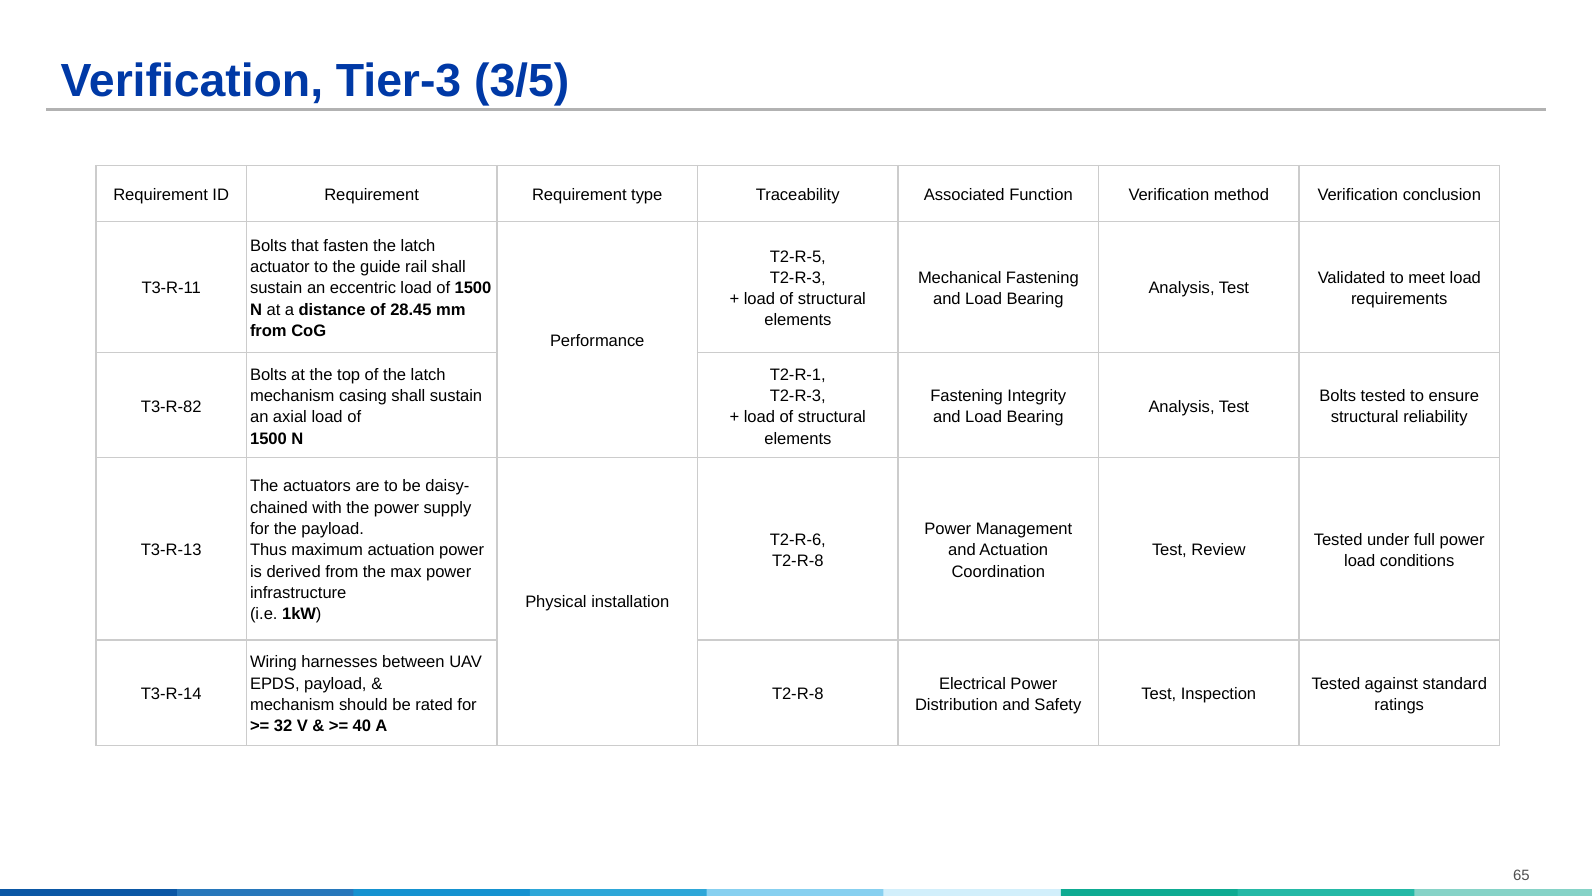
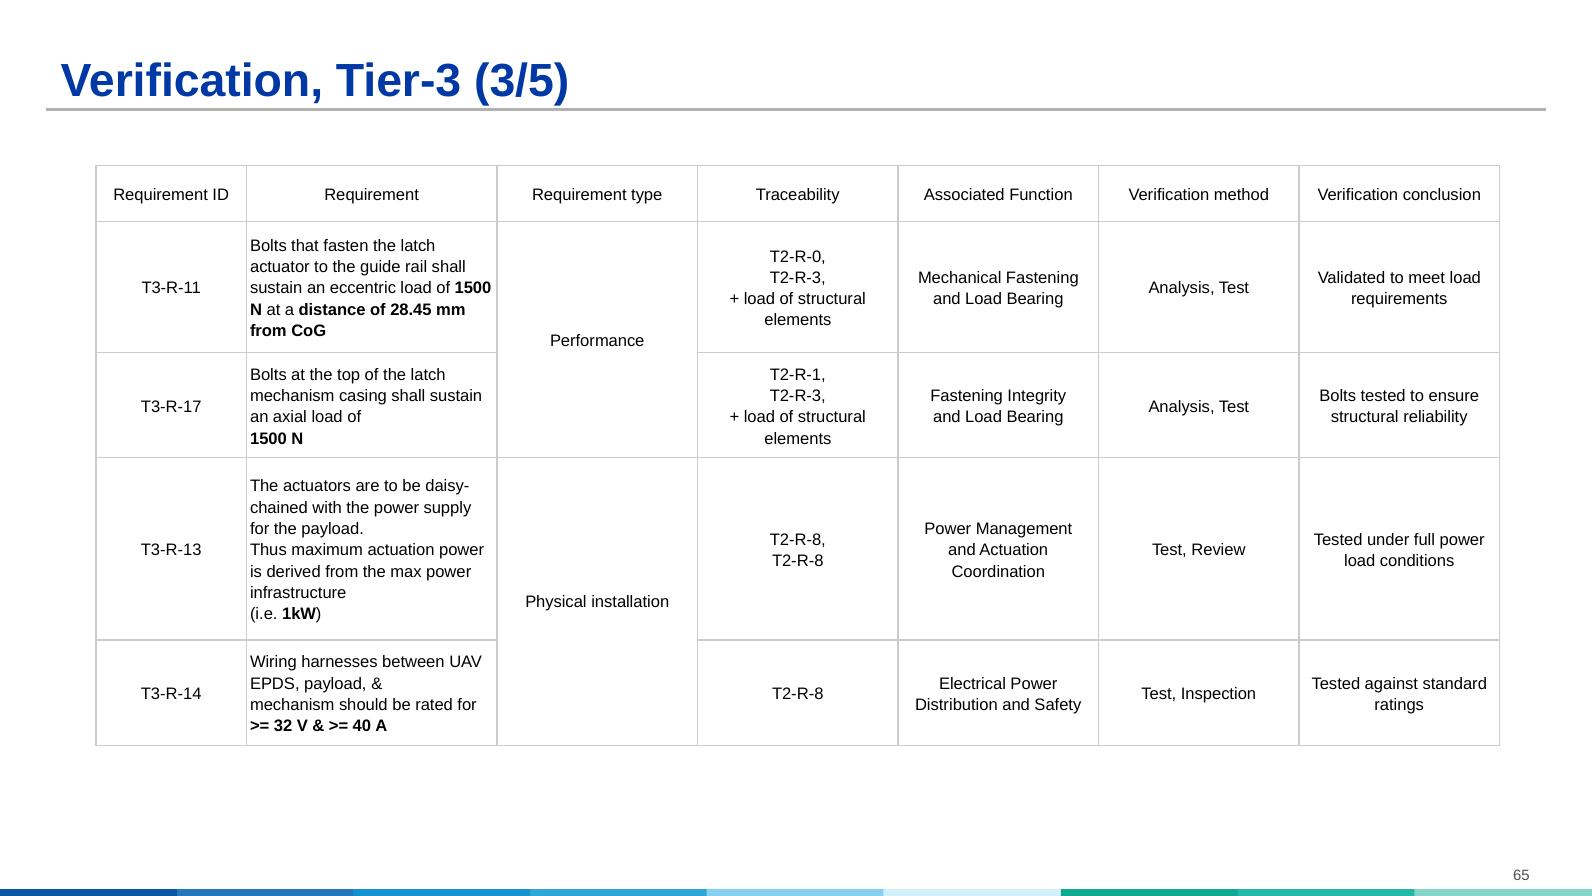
T2-R-5: T2-R-5 -> T2-R-0
T3-R-82: T3-R-82 -> T3-R-17
T2-R-6 at (798, 539): T2-R-6 -> T2-R-8
